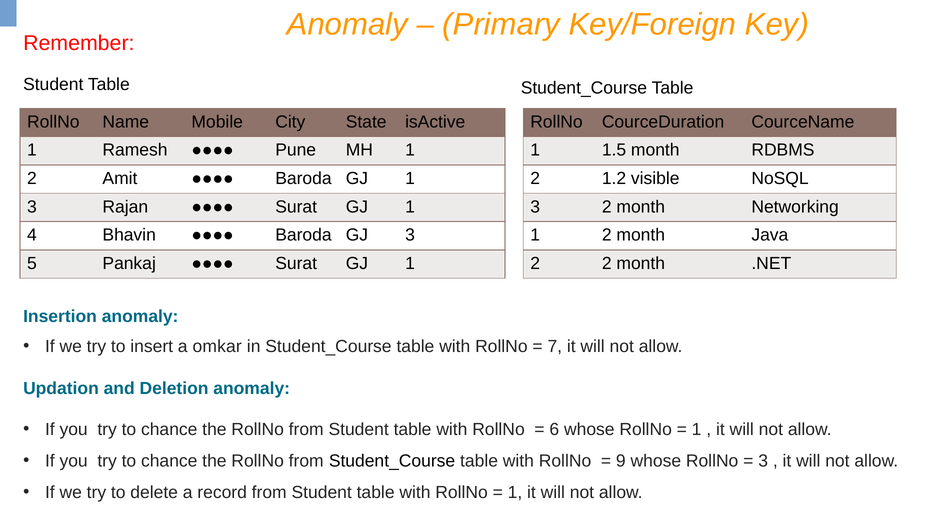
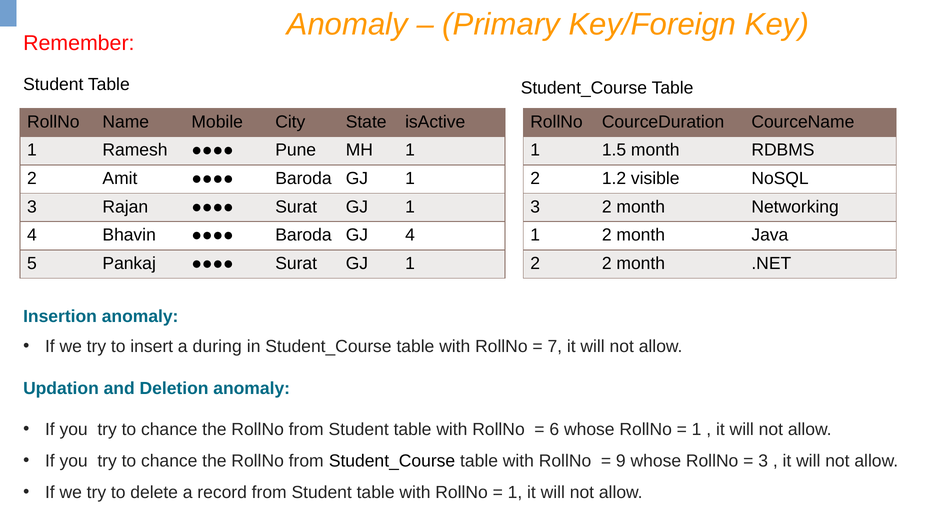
GJ 3: 3 -> 4
omkar: omkar -> during
